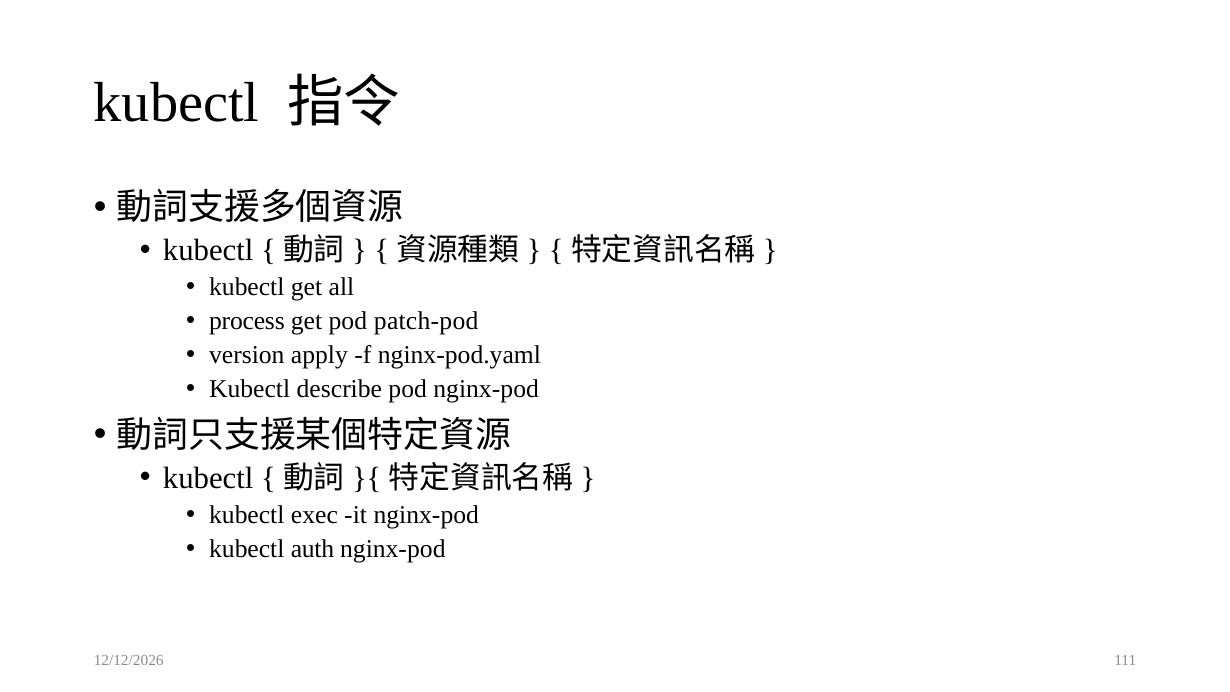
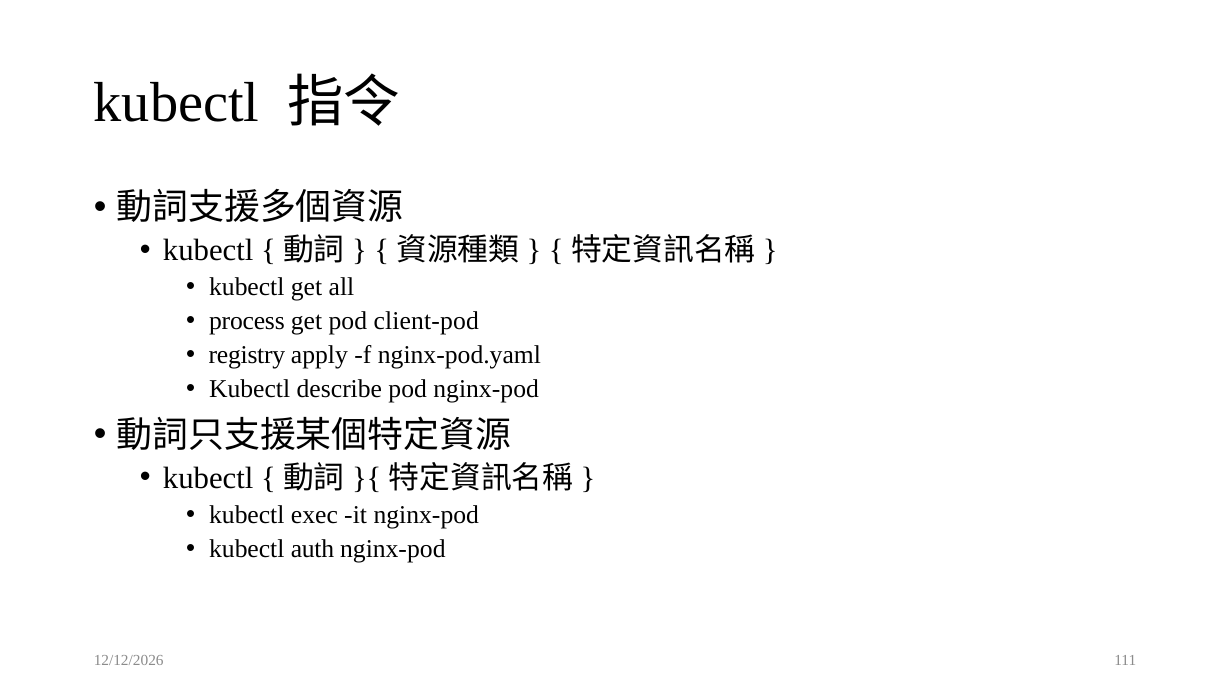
patch-pod: patch-pod -> client-pod
version: version -> registry
